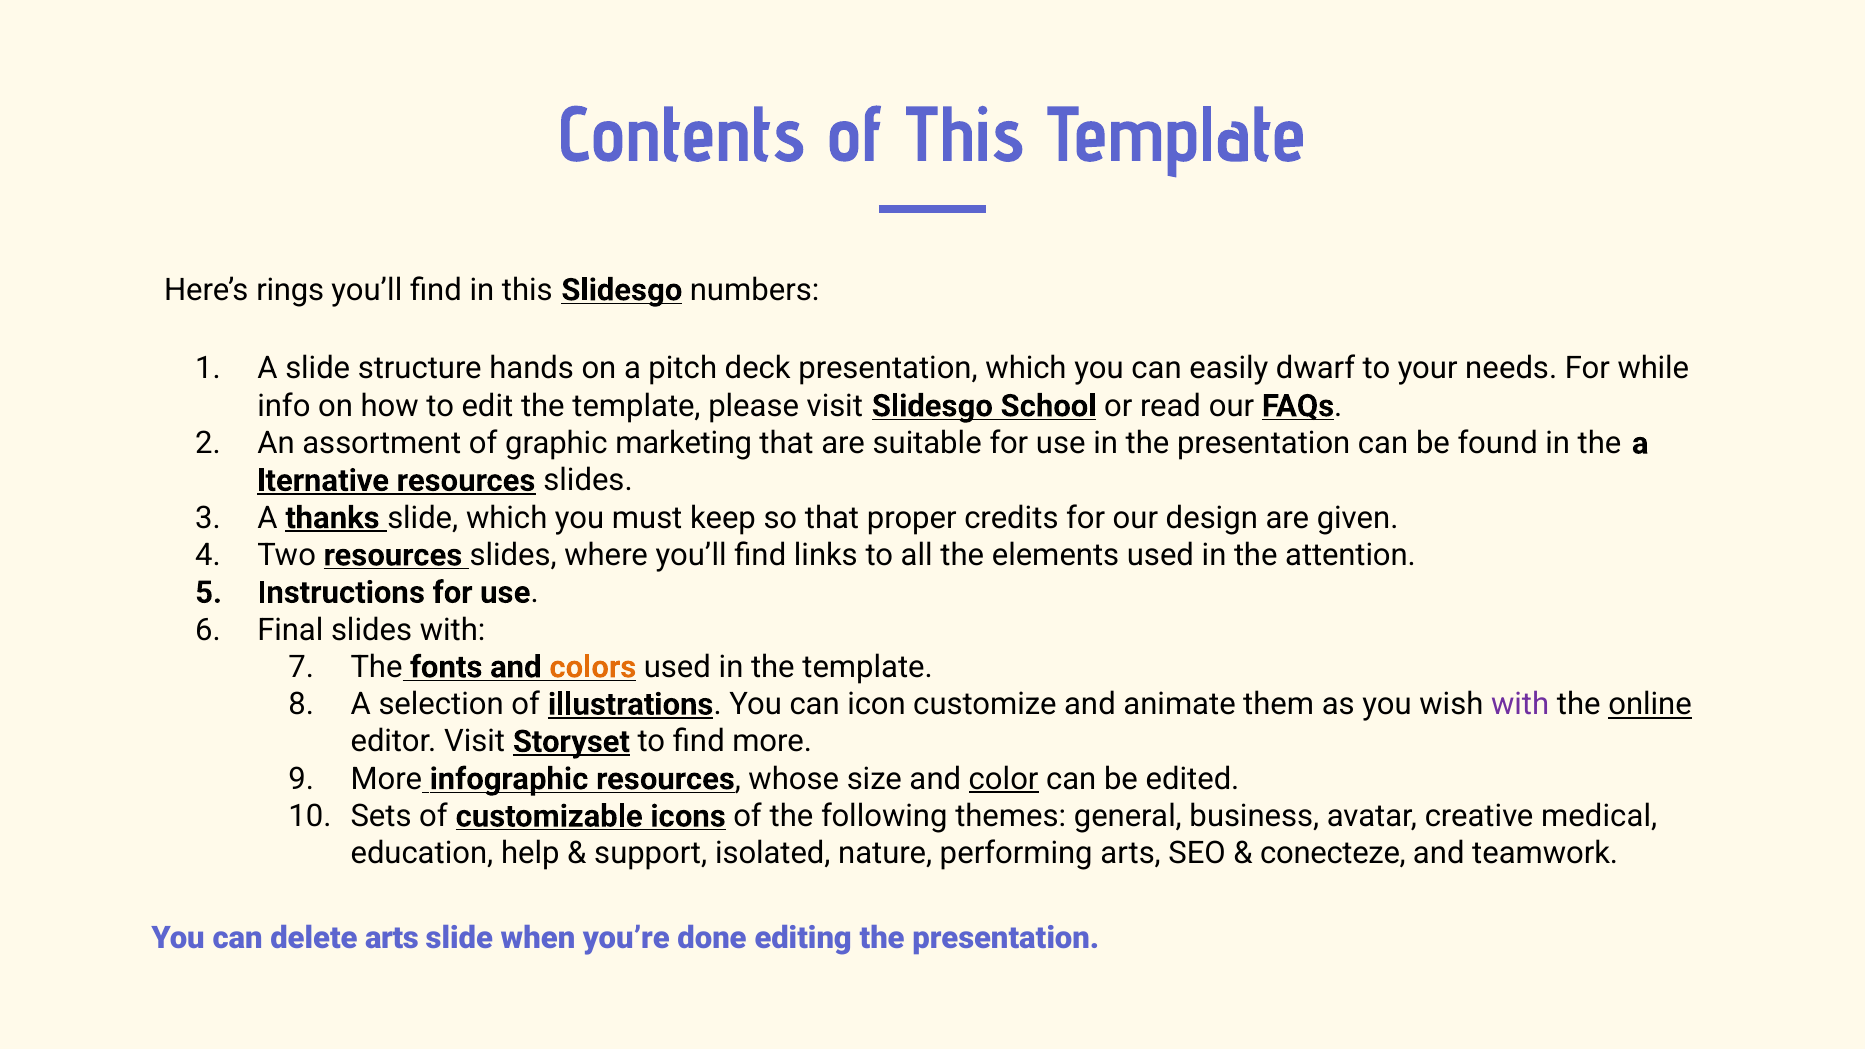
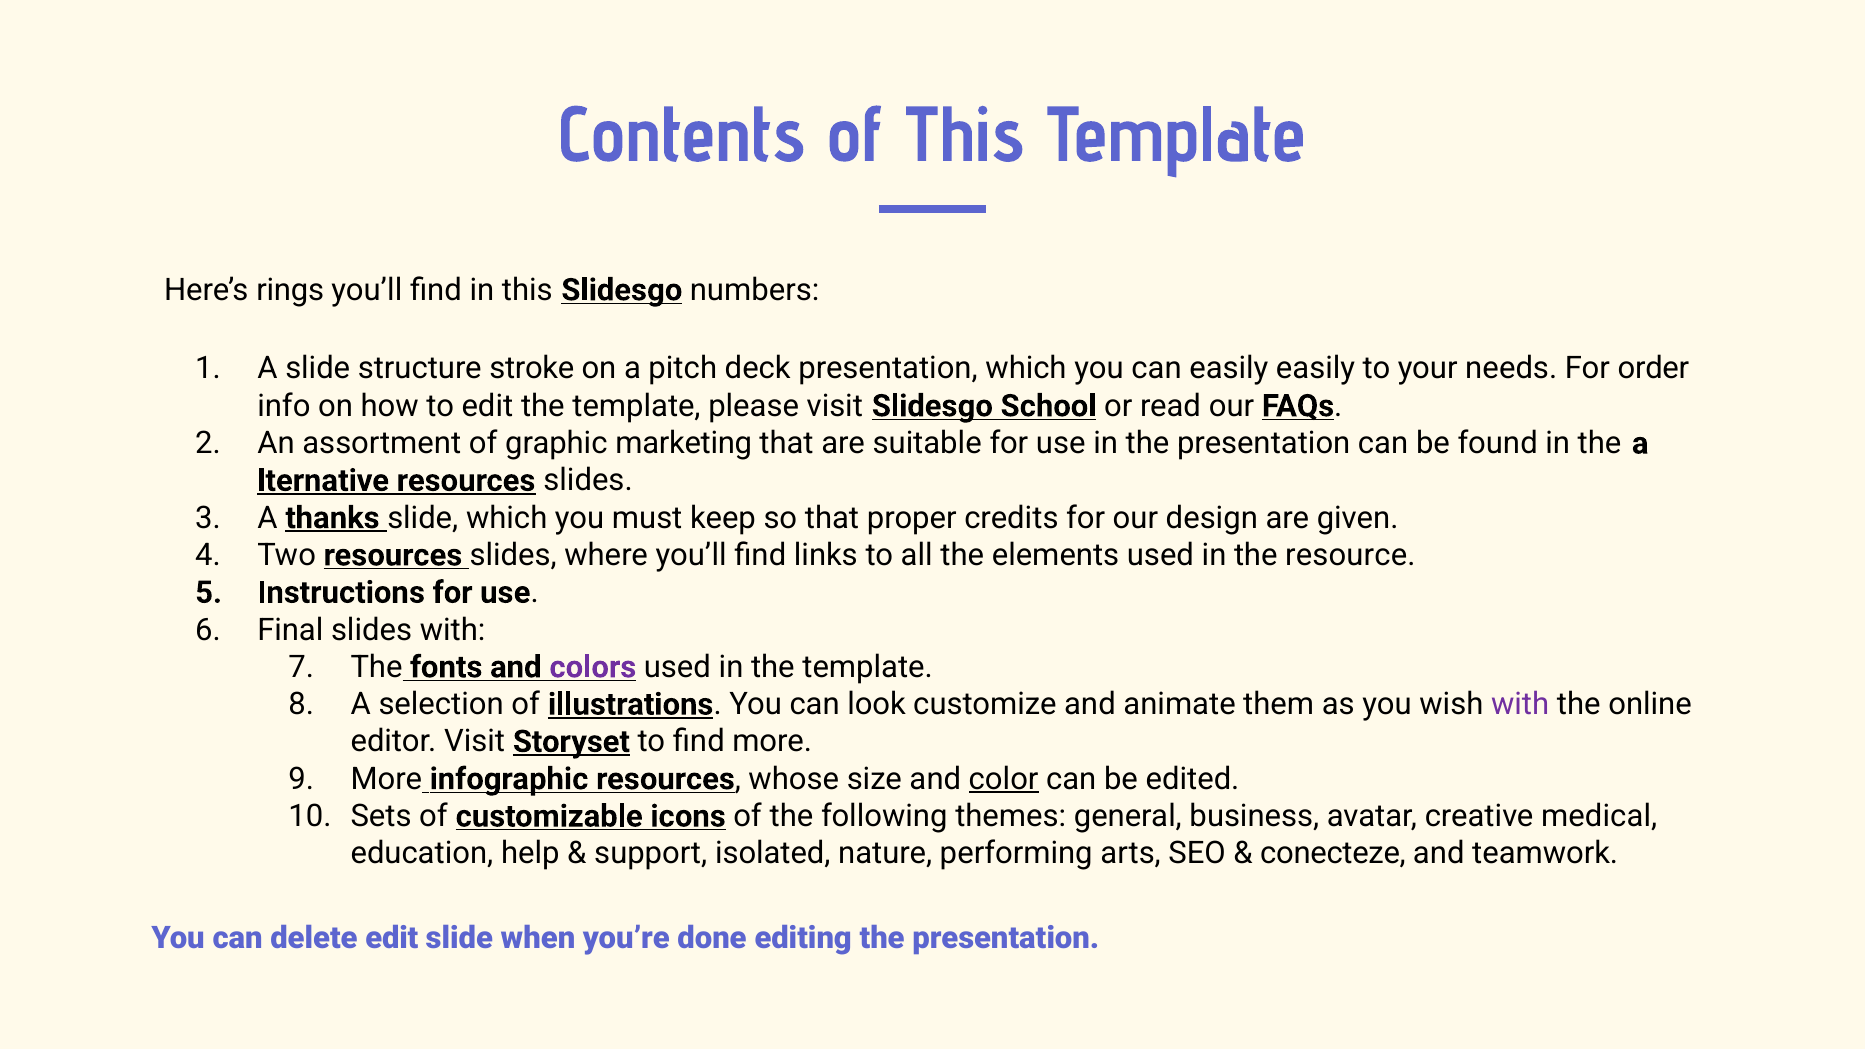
hands: hands -> stroke
easily dwarf: dwarf -> easily
while: while -> order
attention: attention -> resource
colors colour: orange -> purple
icon: icon -> look
online underline: present -> none
delete arts: arts -> edit
